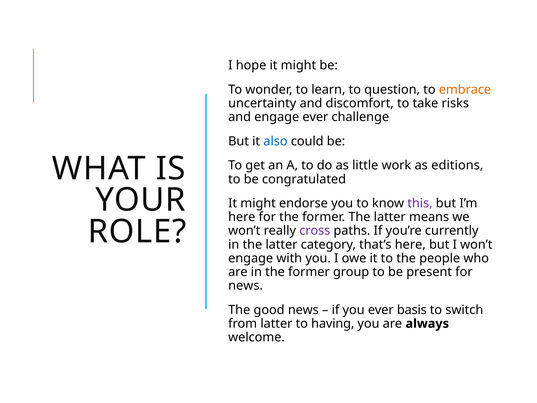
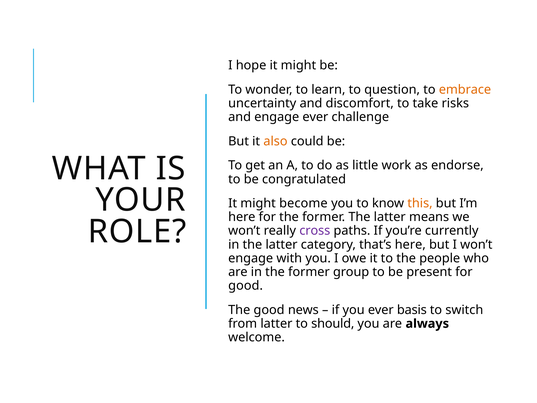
also colour: blue -> orange
editions: editions -> endorse
endorse: endorse -> become
this colour: purple -> orange
news at (246, 286): news -> good
having: having -> should
